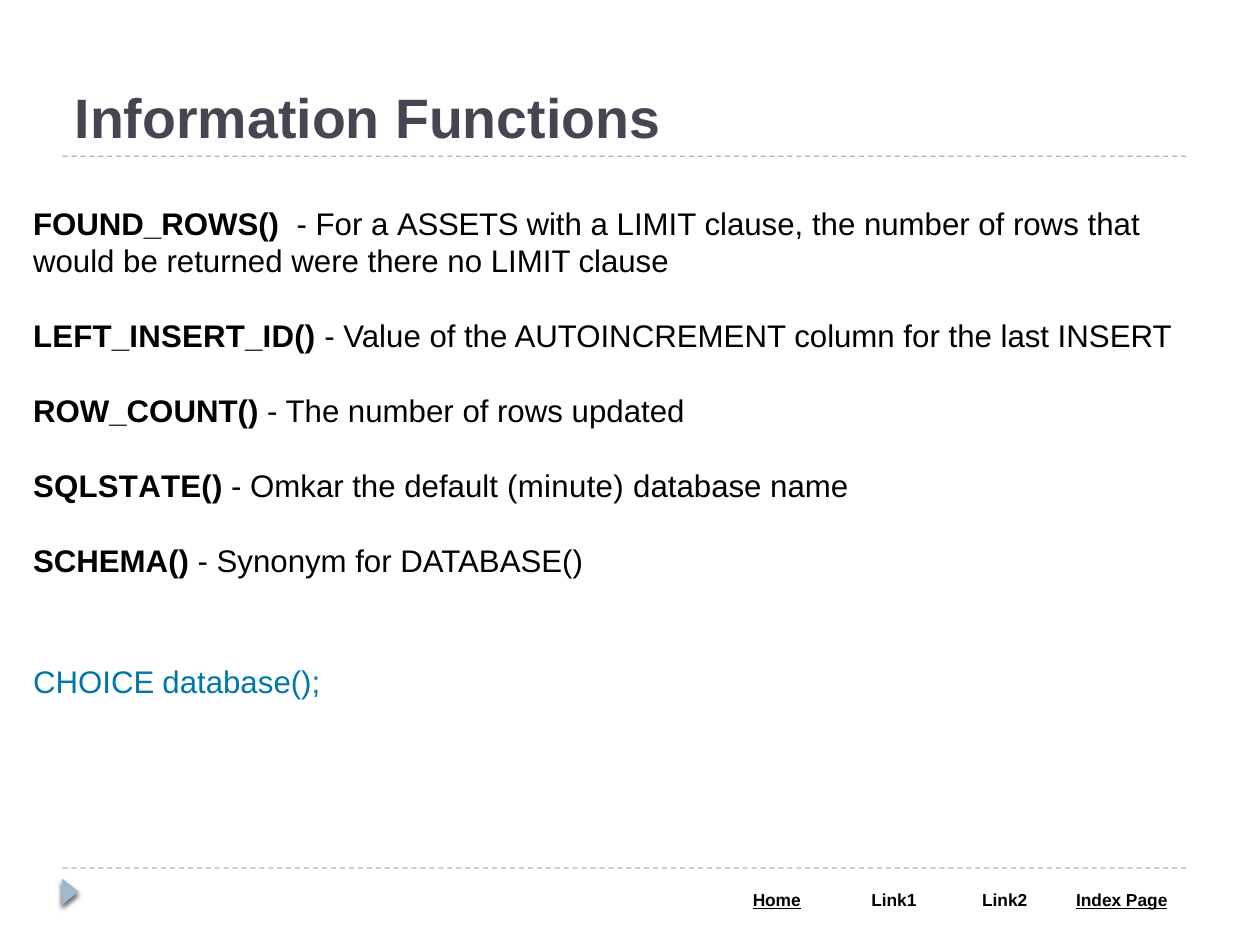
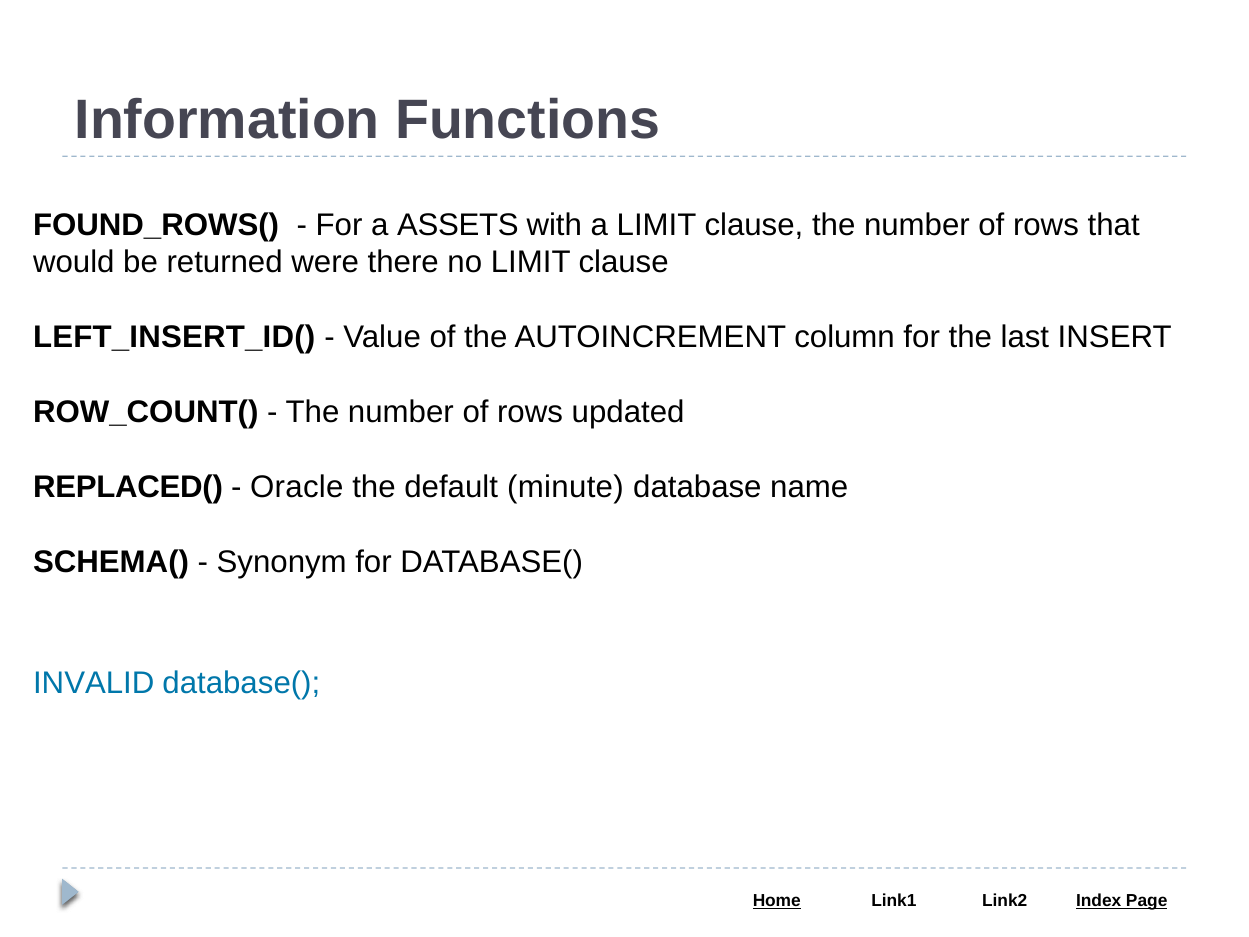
SQLSTATE(: SQLSTATE( -> REPLACED(
Omkar: Omkar -> Oracle
CHOICE: CHOICE -> INVALID
